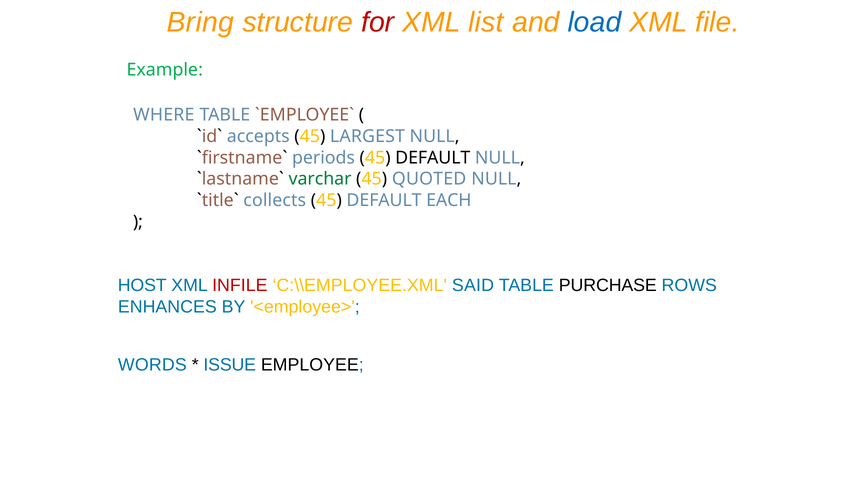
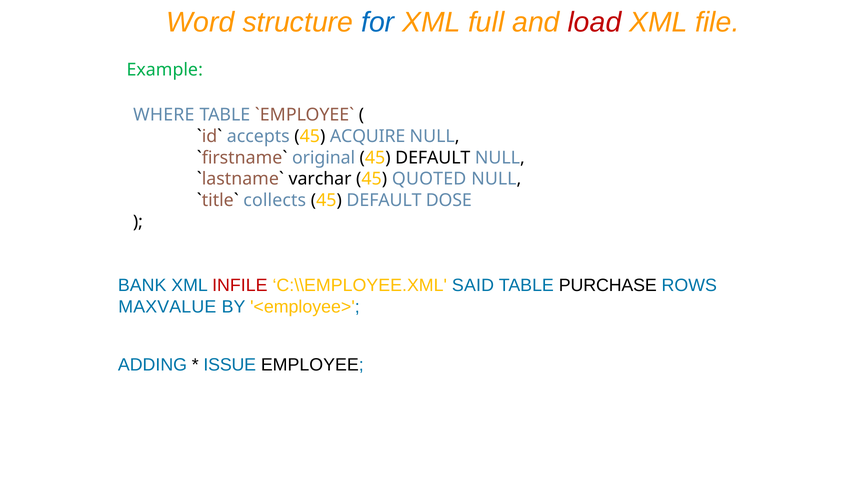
Bring: Bring -> Word
for colour: red -> blue
list: list -> full
load colour: blue -> red
LARGEST: LARGEST -> ACQUIRE
periods: periods -> original
varchar colour: green -> black
EACH: EACH -> DOSE
HOST: HOST -> BANK
ENHANCES: ENHANCES -> MAXVALUE
WORDS: WORDS -> ADDING
